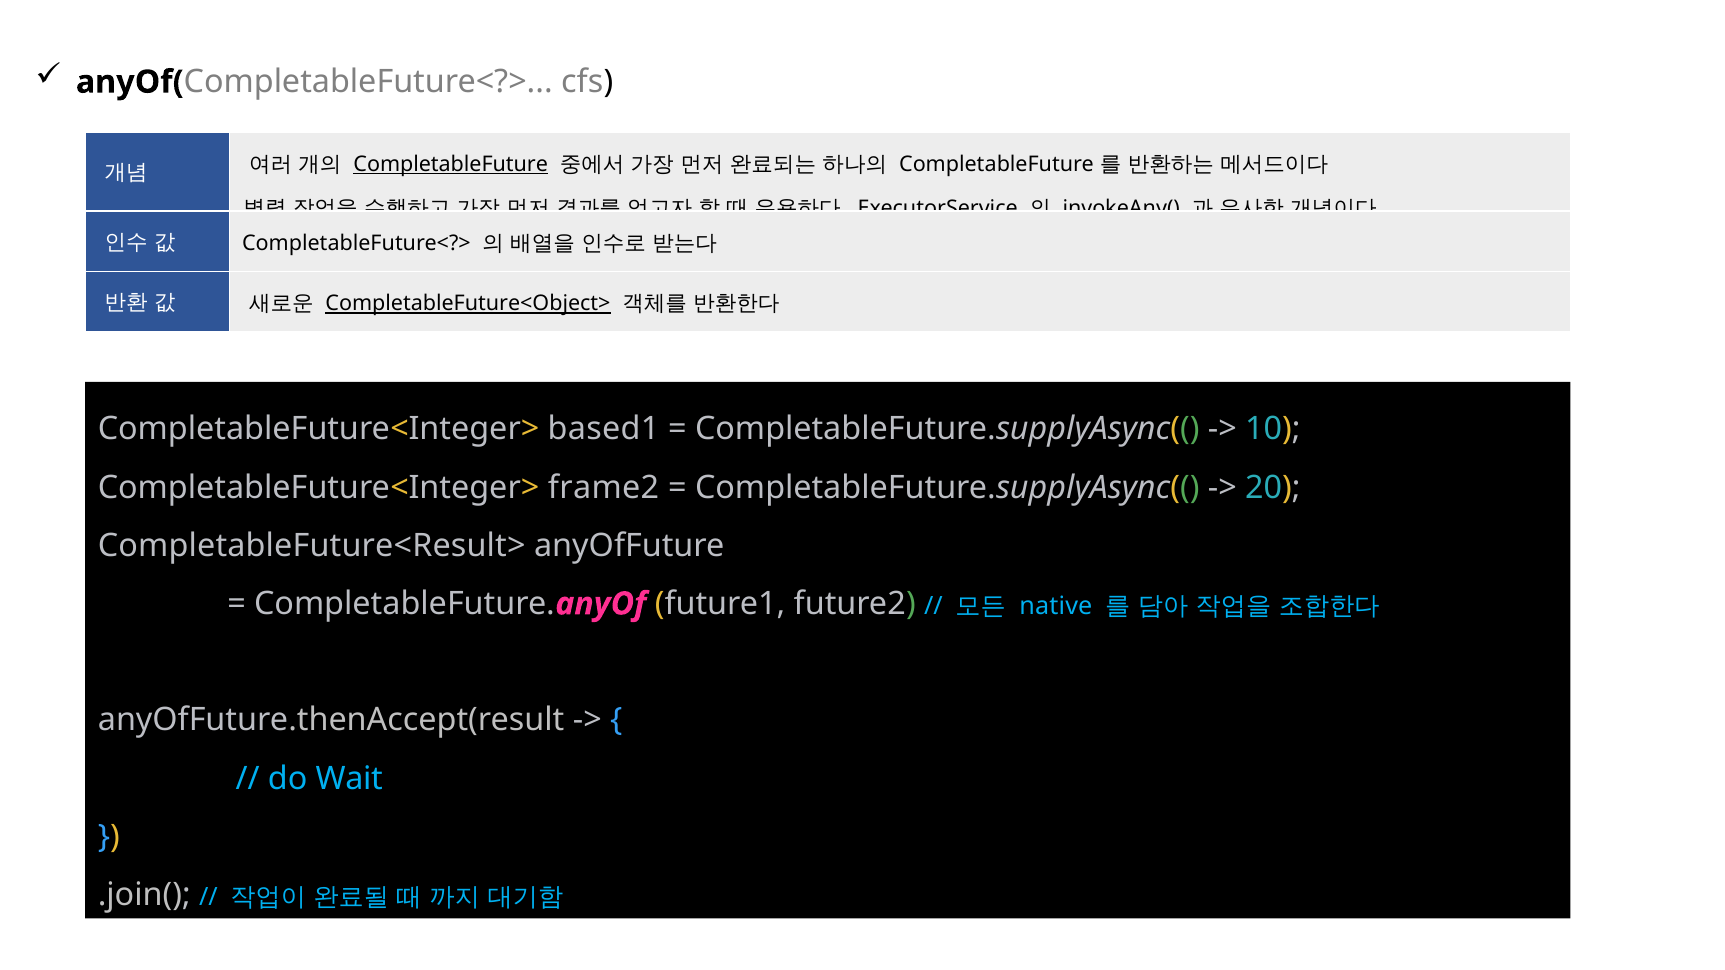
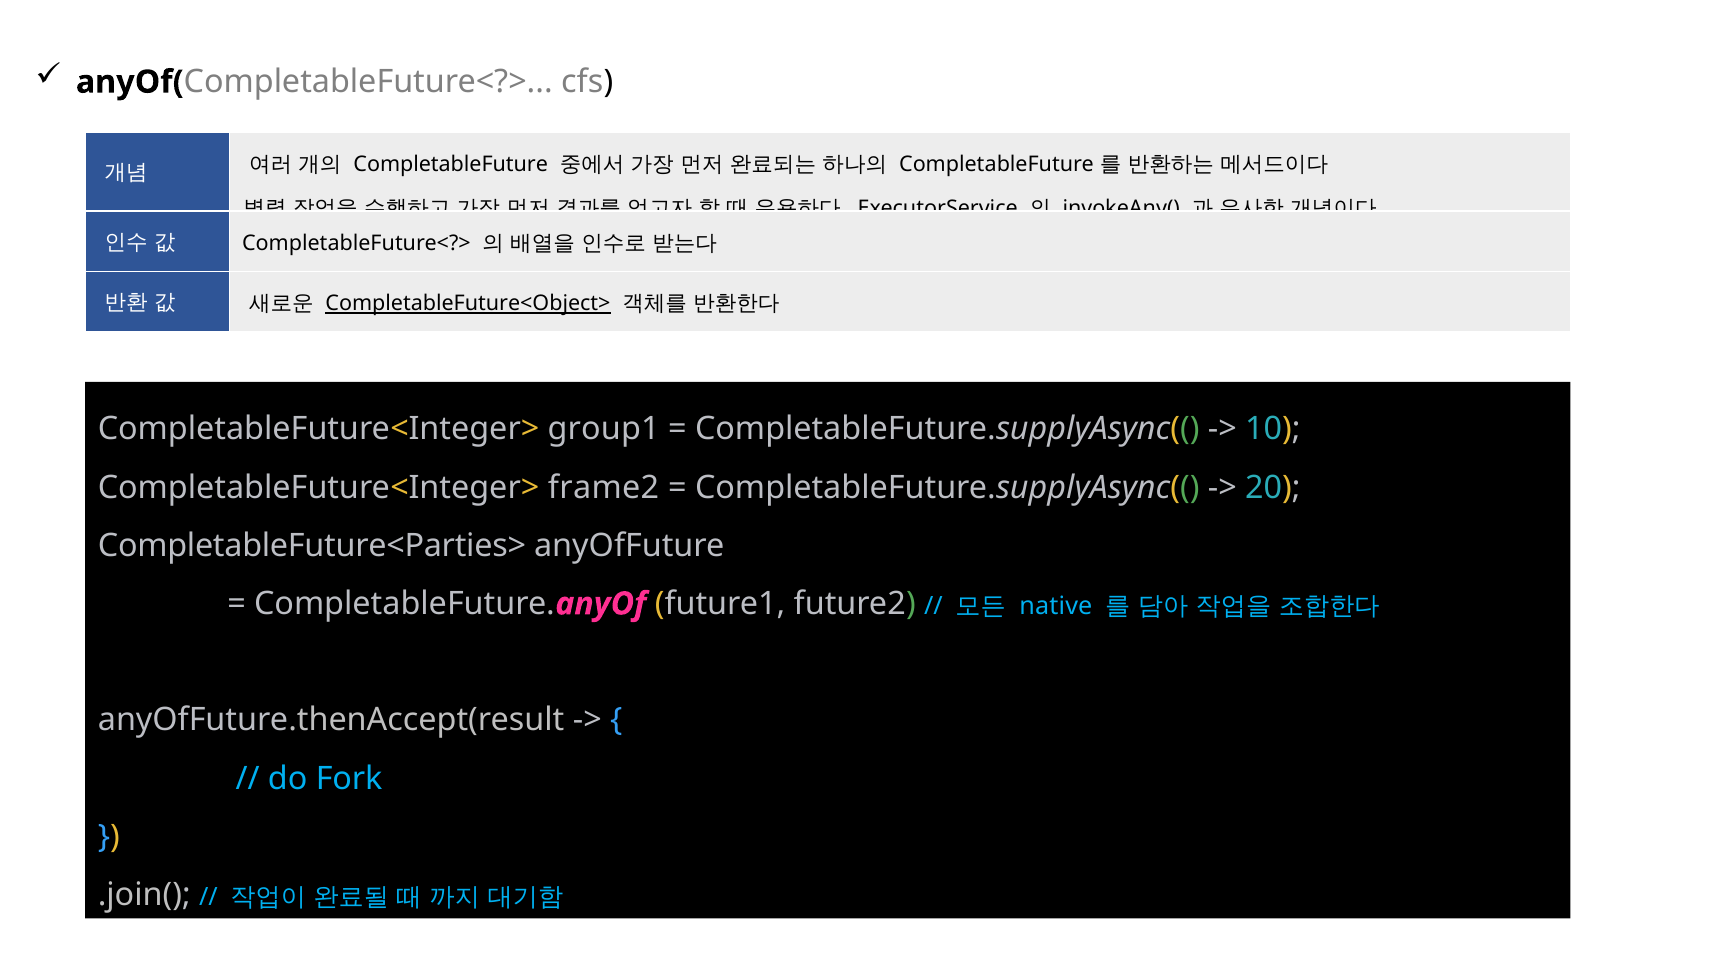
CompletableFuture at (451, 164) underline: present -> none
based1: based1 -> group1
CompletableFuture<Result>: CompletableFuture<Result> -> CompletableFuture<Parties>
Wait: Wait -> Fork
